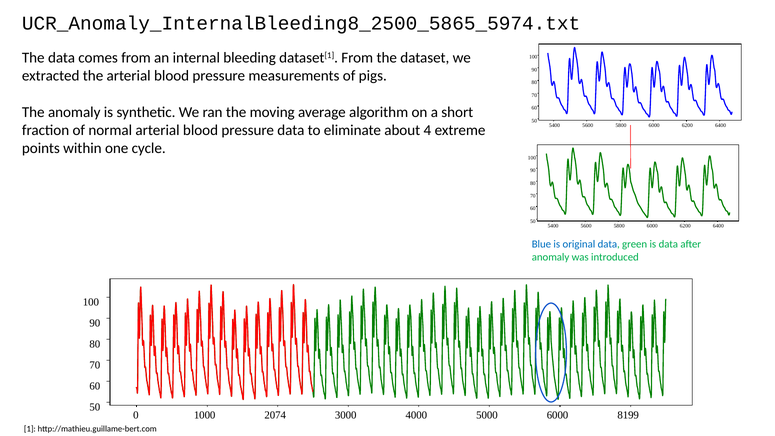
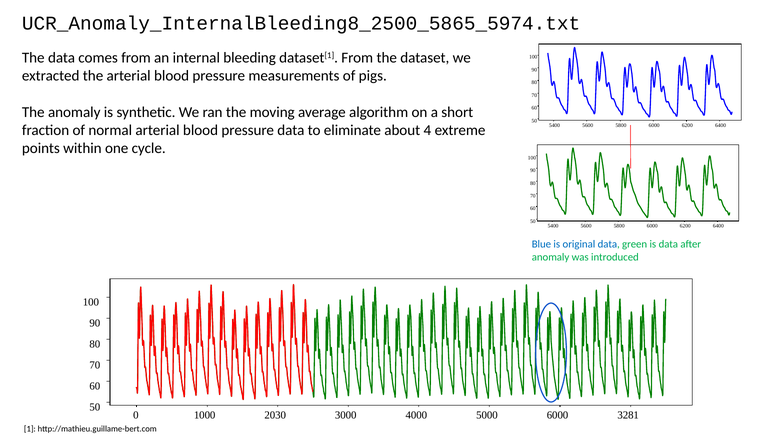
2074: 2074 -> 2030
8199: 8199 -> 3281
